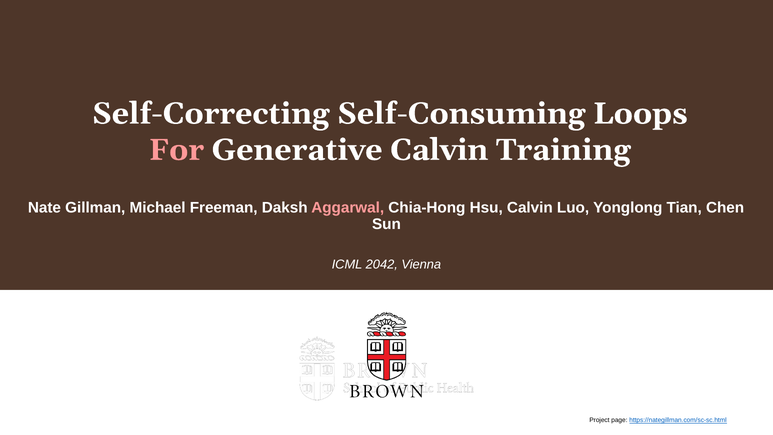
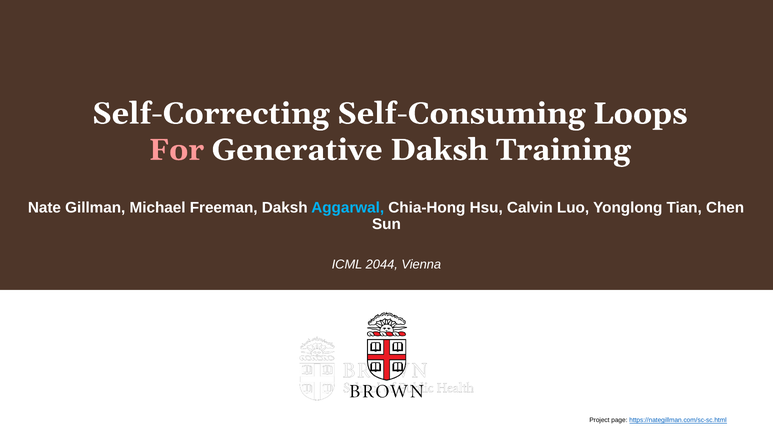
Generative Calvin: Calvin -> Daksh
Aggarwal colour: pink -> light blue
2042: 2042 -> 2044
